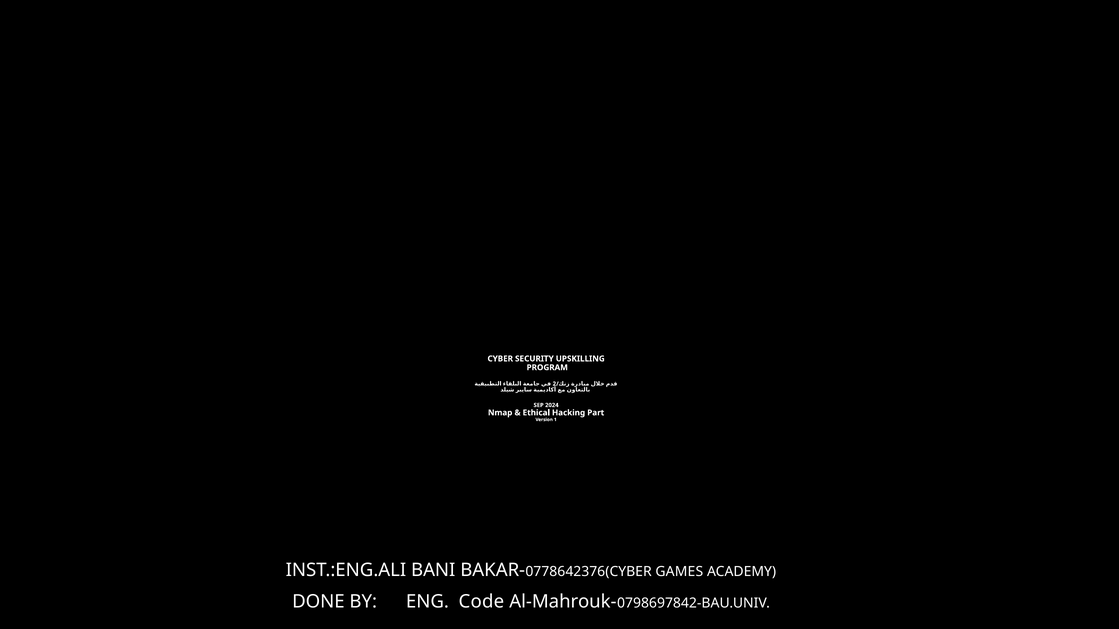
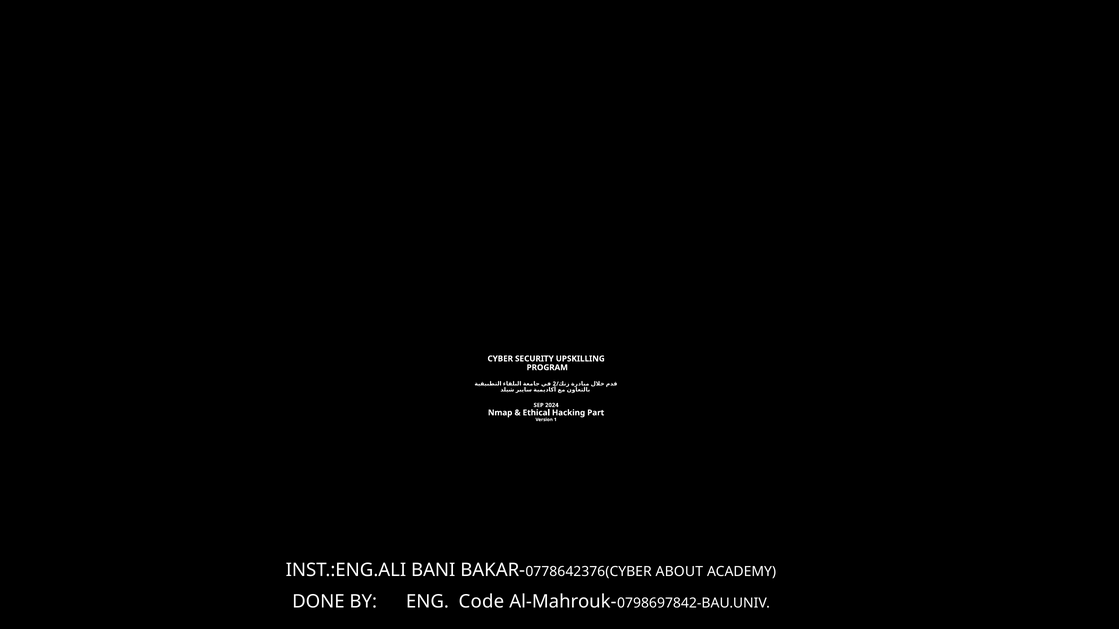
GAMES: GAMES -> ABOUT
